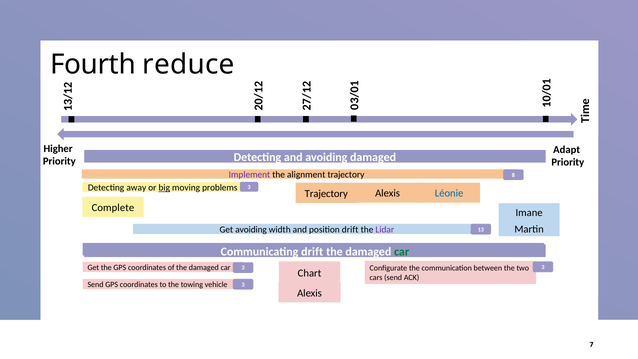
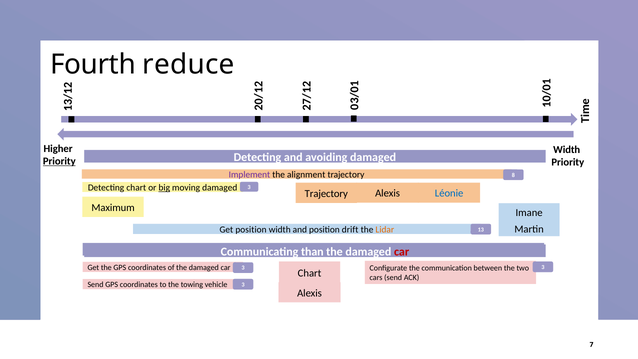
Adapt at (567, 149): Adapt -> Width
Priority at (59, 161) underline: none -> present
Detecting away: away -> chart
moving problems: problems -> damaged
Complete: Complete -> Maximum
Get avoiding: avoiding -> position
Lidar colour: purple -> orange
Communicating drift: drift -> than
car at (402, 252) colour: green -> red
